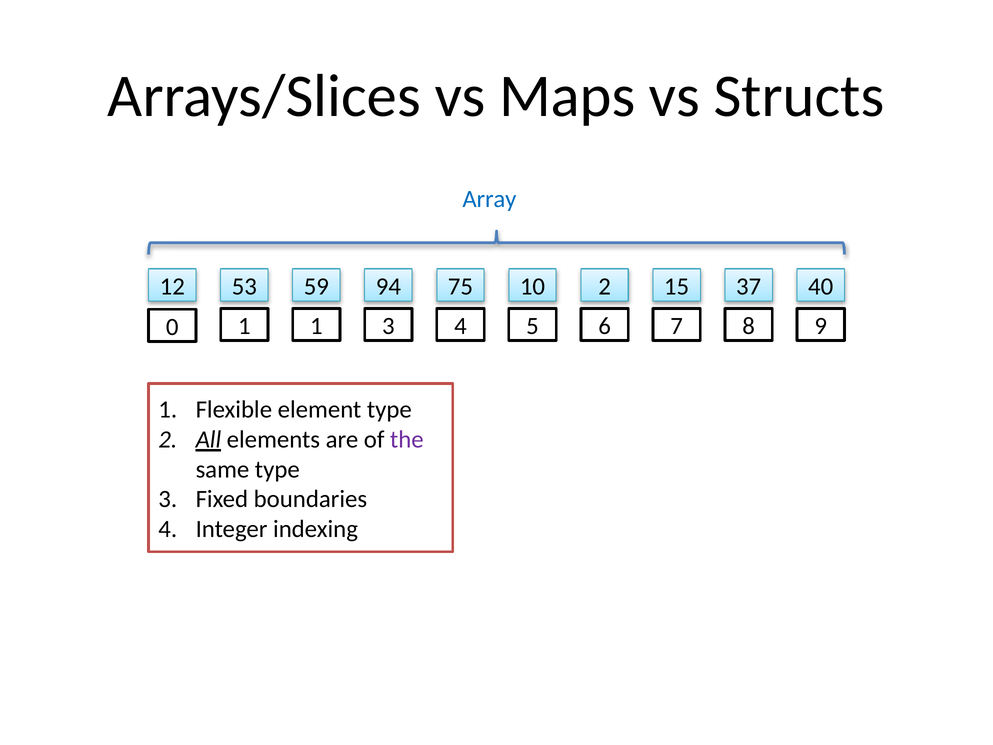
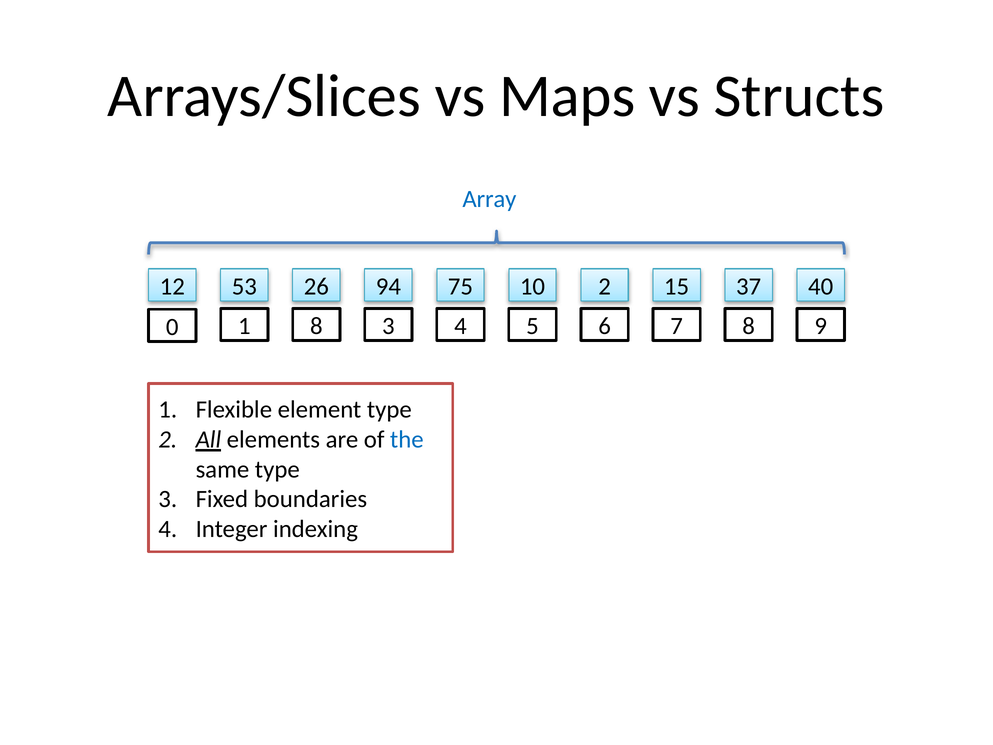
59: 59 -> 26
1 1: 1 -> 8
the colour: purple -> blue
